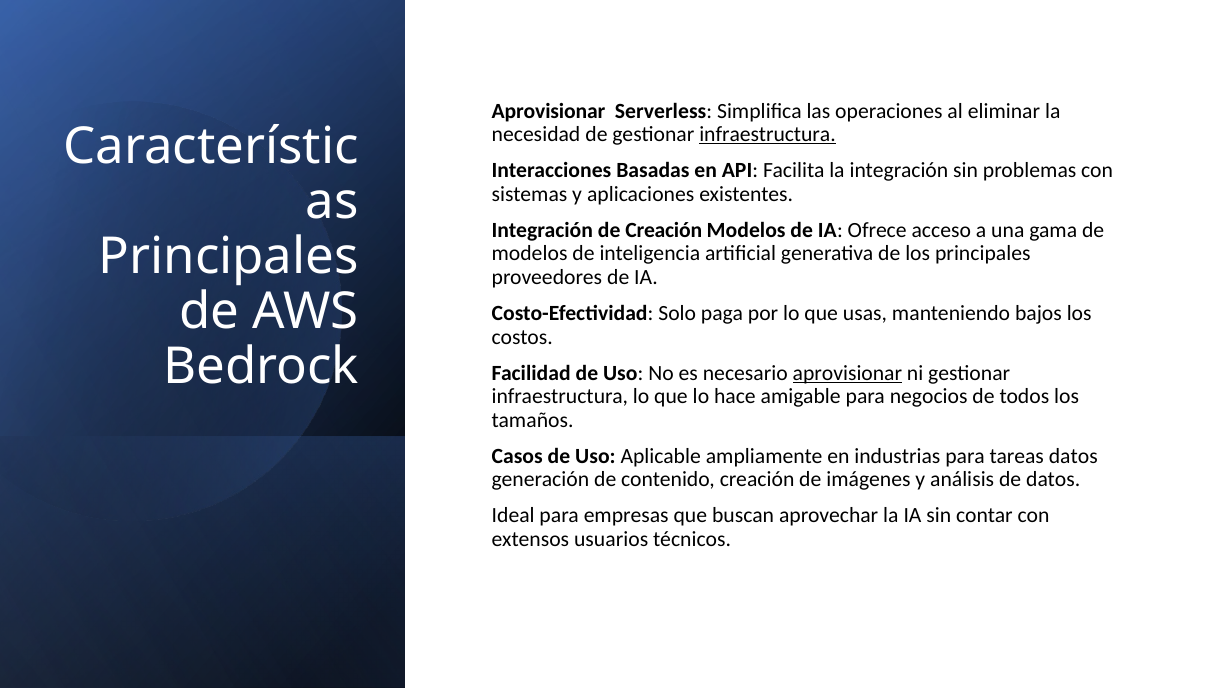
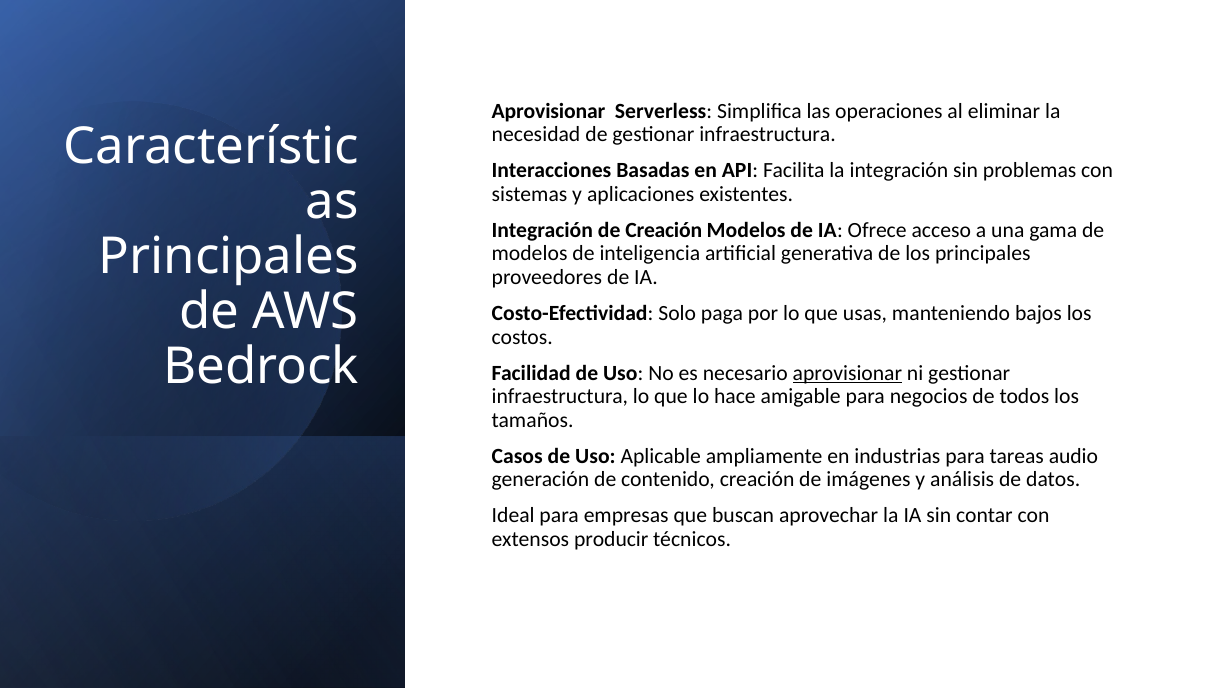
infraestructura at (768, 135) underline: present -> none
tareas datos: datos -> audio
usuarios: usuarios -> producir
